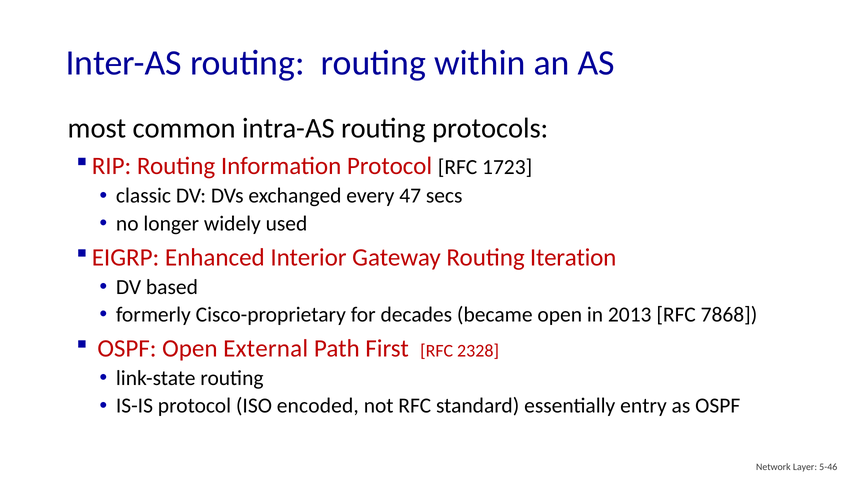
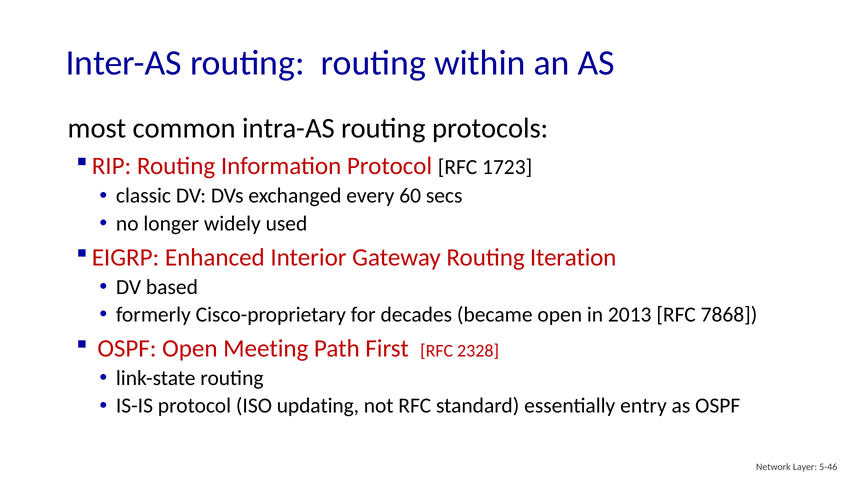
47: 47 -> 60
External: External -> Meeting
encoded: encoded -> updating
